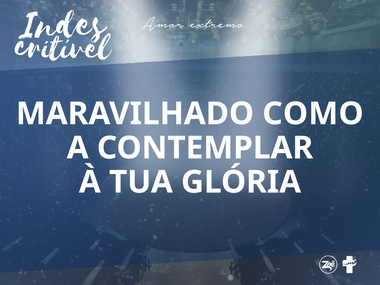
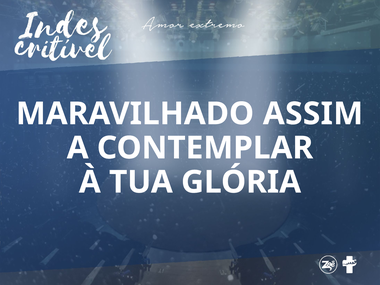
COMO: COMO -> ASSIM
